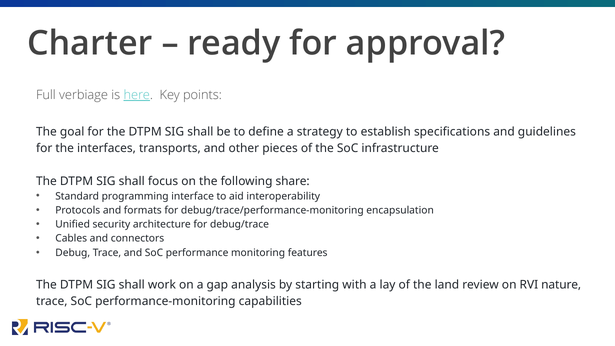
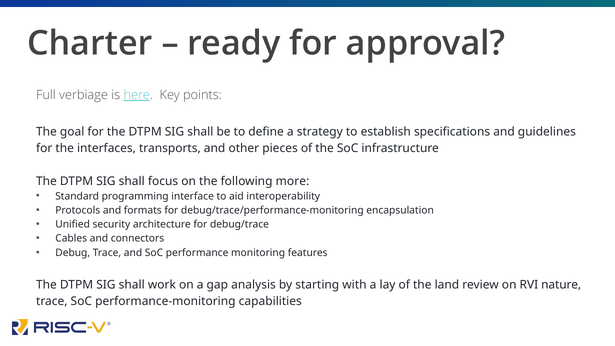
share: share -> more
